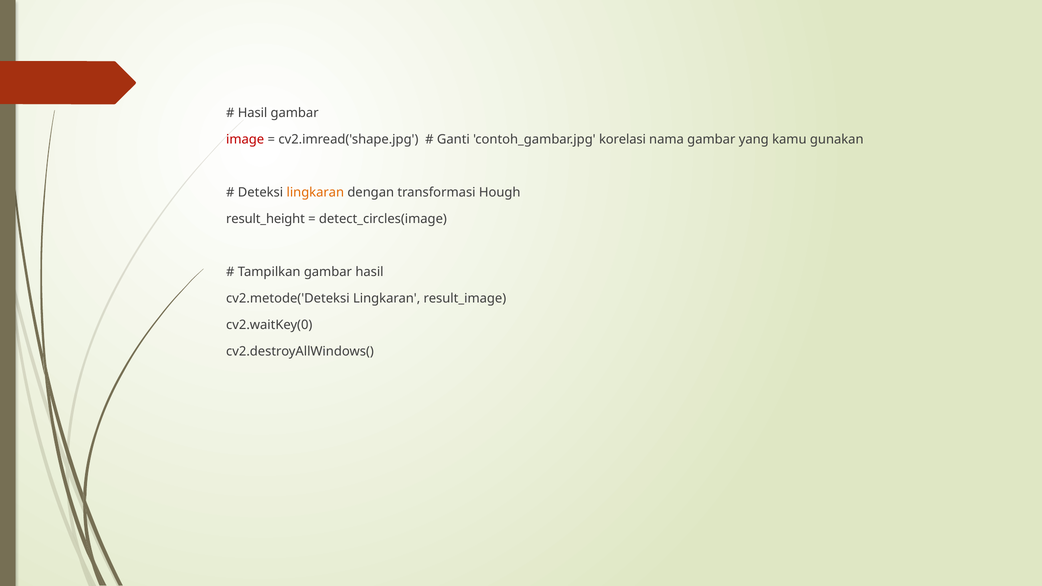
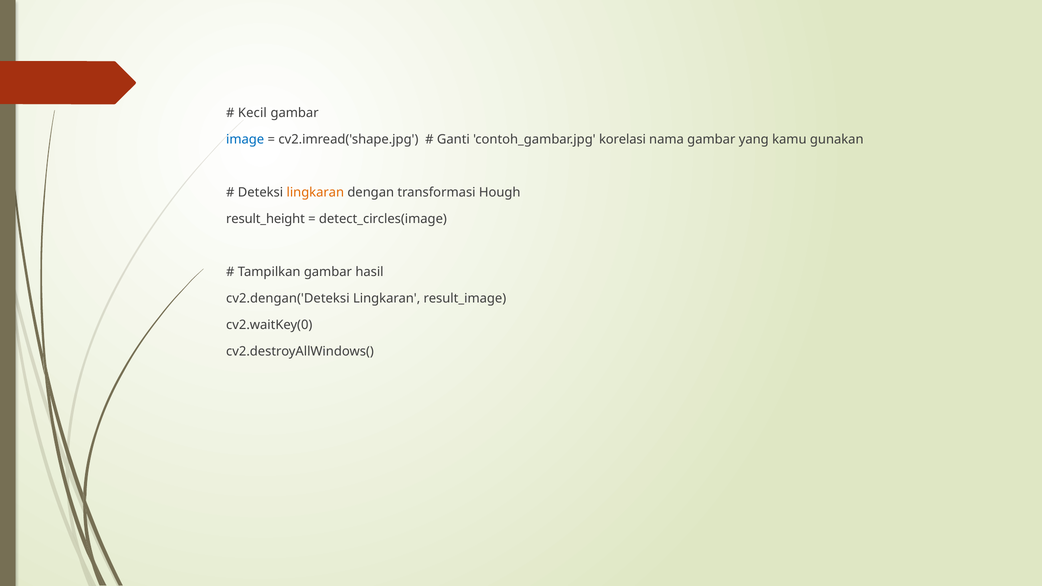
Hasil at (253, 113): Hasil -> Kecil
image colour: red -> blue
cv2.metode('Deteksi: cv2.metode('Deteksi -> cv2.dengan('Deteksi
